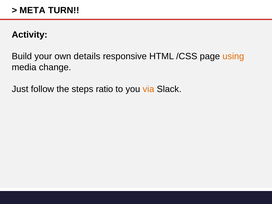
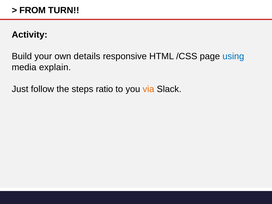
META: META -> FROM
using colour: orange -> blue
change: change -> explain
